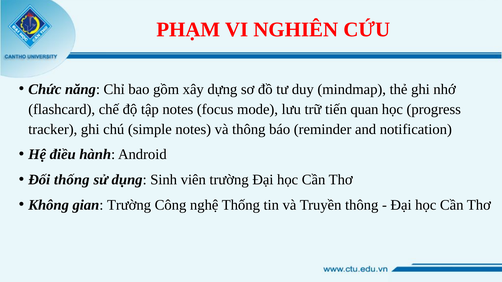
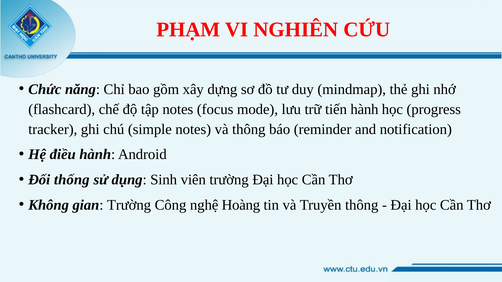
tiến quan: quan -> hành
nghệ Thống: Thống -> Hoàng
